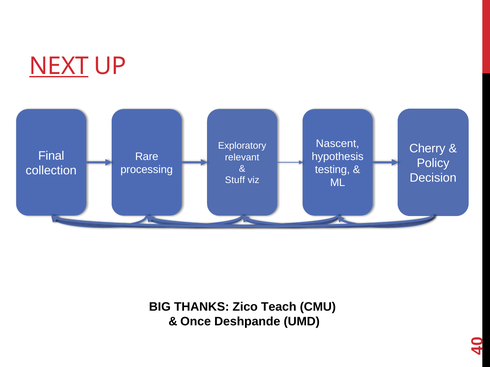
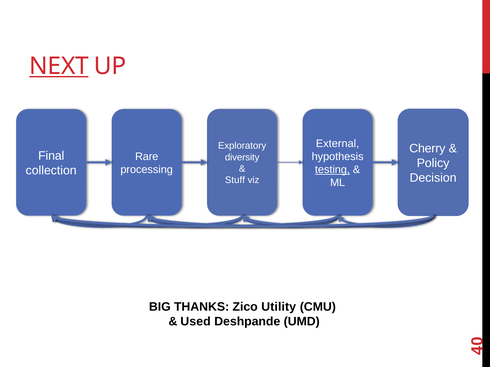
Nascent: Nascent -> External
relevant: relevant -> diversity
testing underline: none -> present
Teach: Teach -> Utility
Once: Once -> Used
